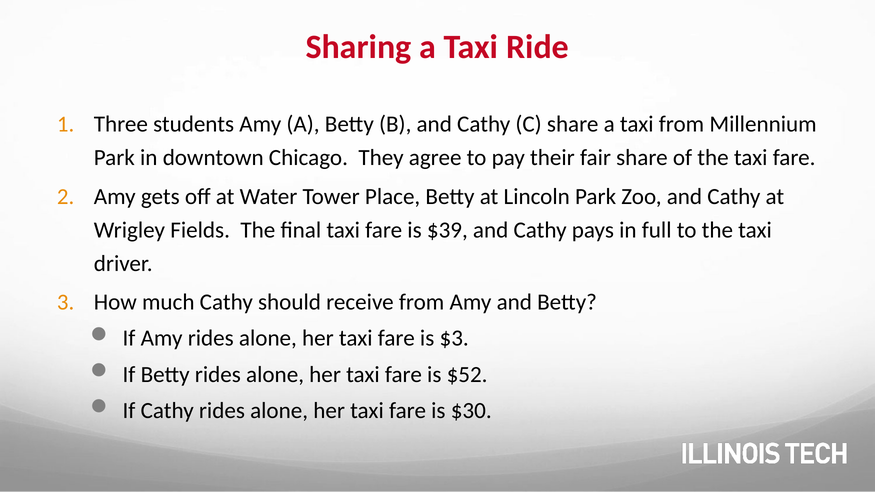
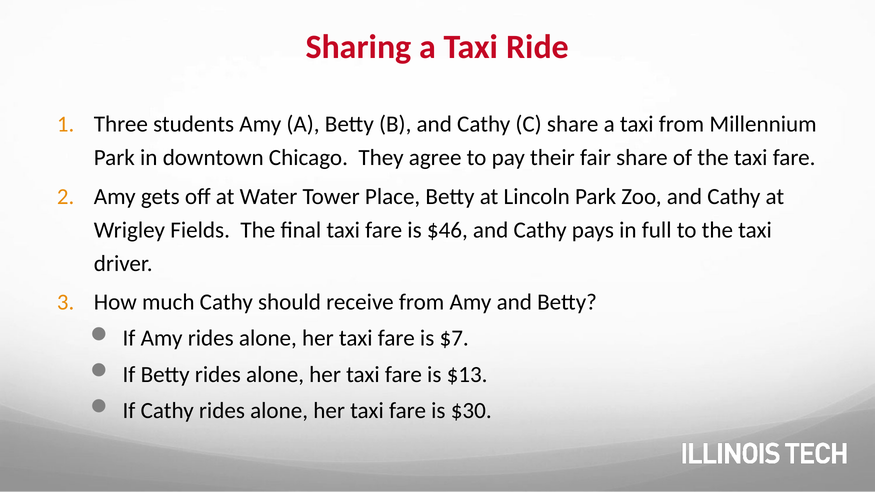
$39: $39 -> $46
$3: $3 -> $7
$52: $52 -> $13
